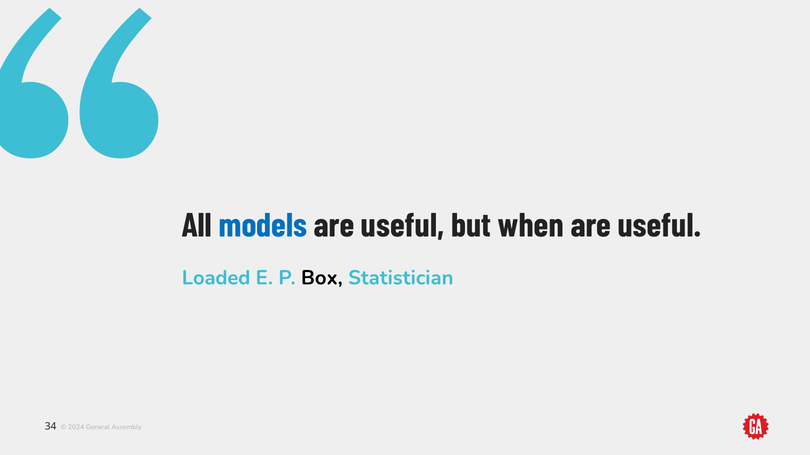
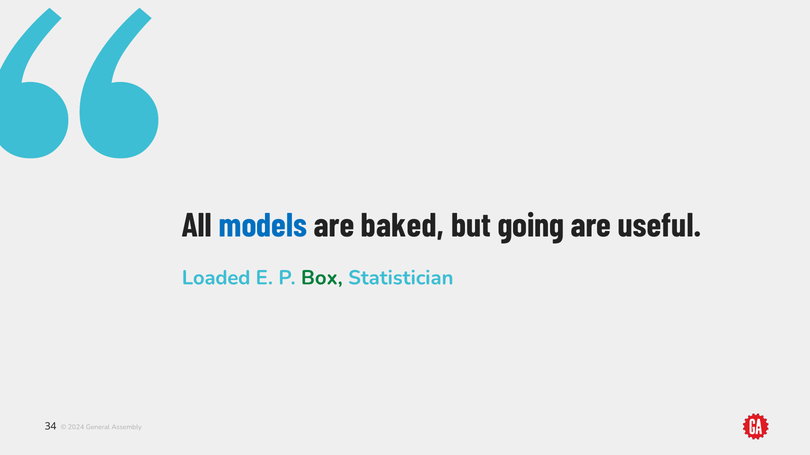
useful at (403, 226): useful -> baked
when: when -> going
Box colour: black -> green
